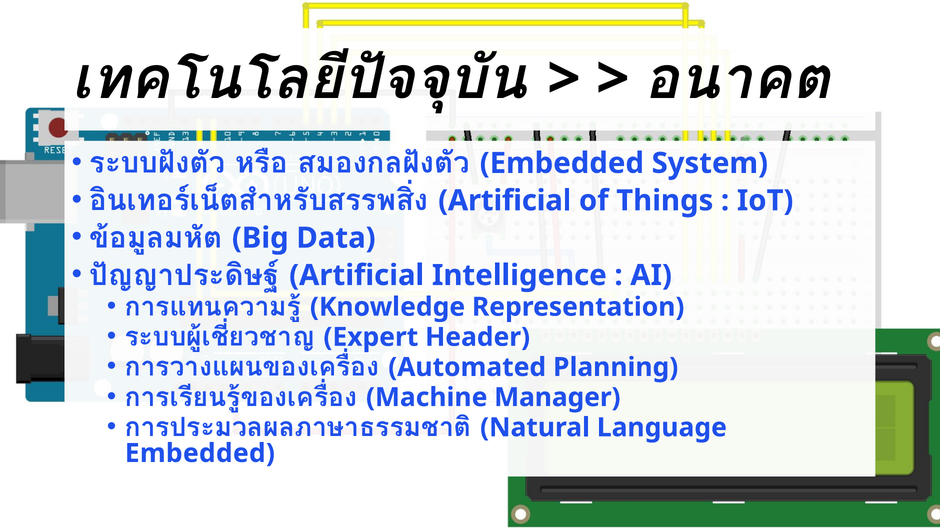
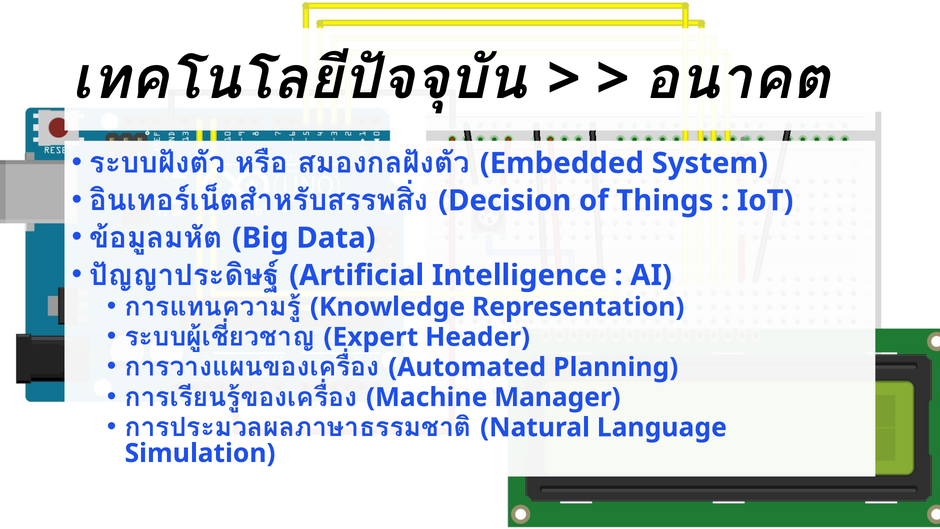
Artificial at (505, 201): Artificial -> Decision
Embedded at (200, 453): Embedded -> Simulation
